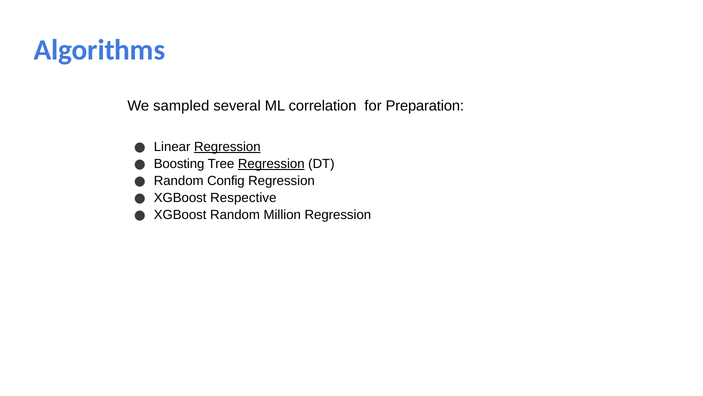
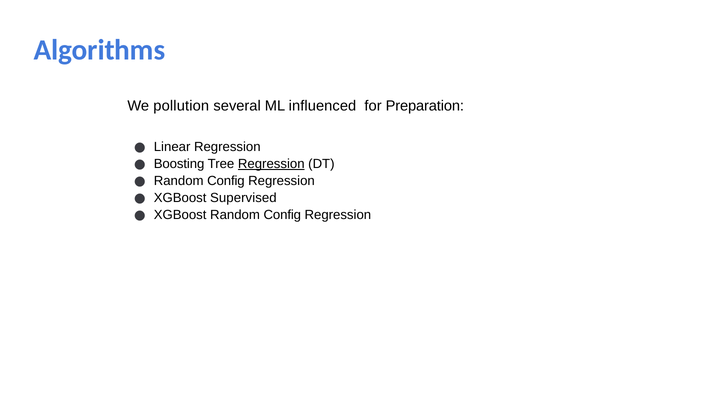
sampled: sampled -> pollution
correlation: correlation -> influenced
Regression at (227, 147) underline: present -> none
Respective: Respective -> Supervised
XGBoost Random Million: Million -> Config
